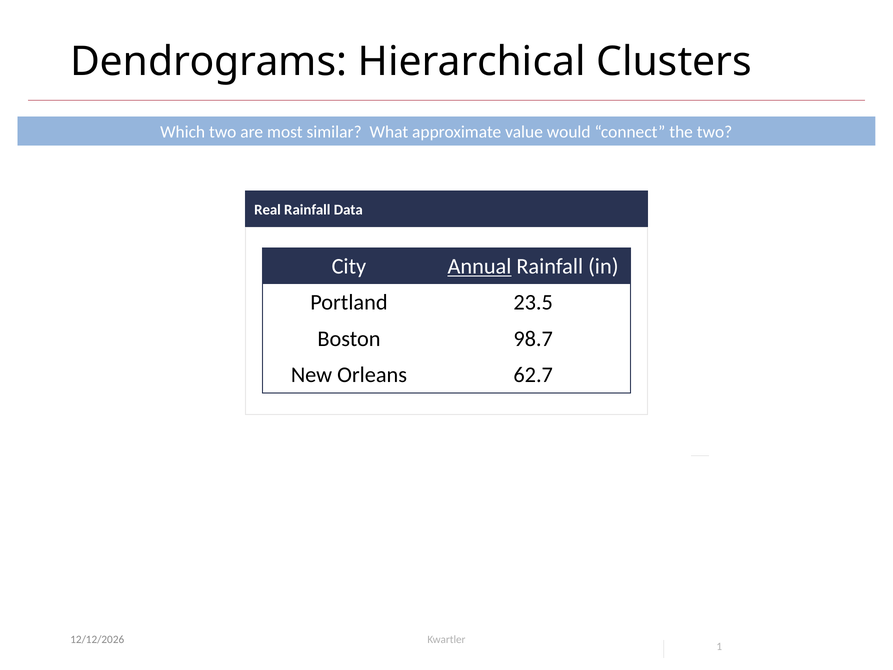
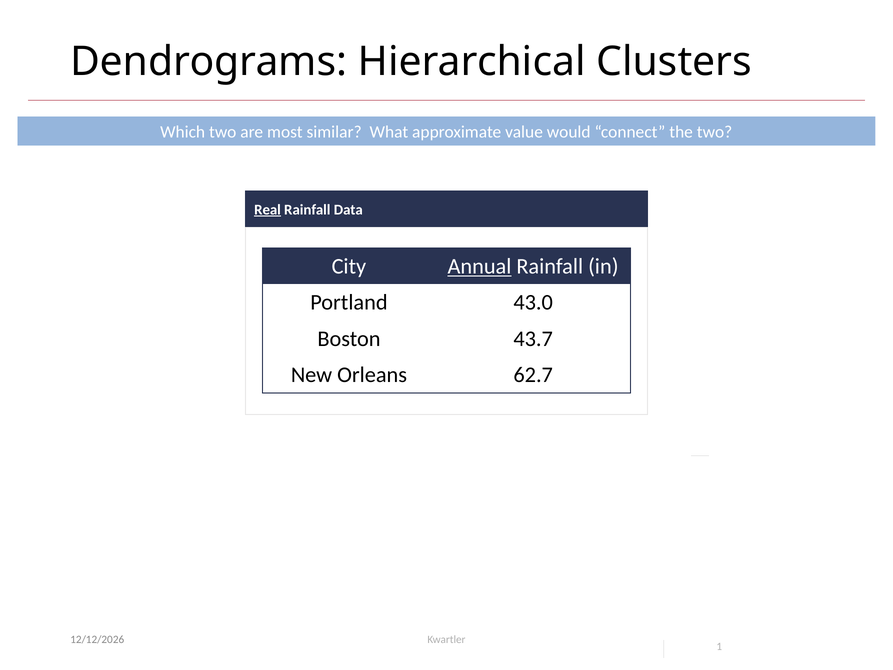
Real underline: none -> present
23.5: 23.5 -> 43.0
98.7: 98.7 -> 43.7
